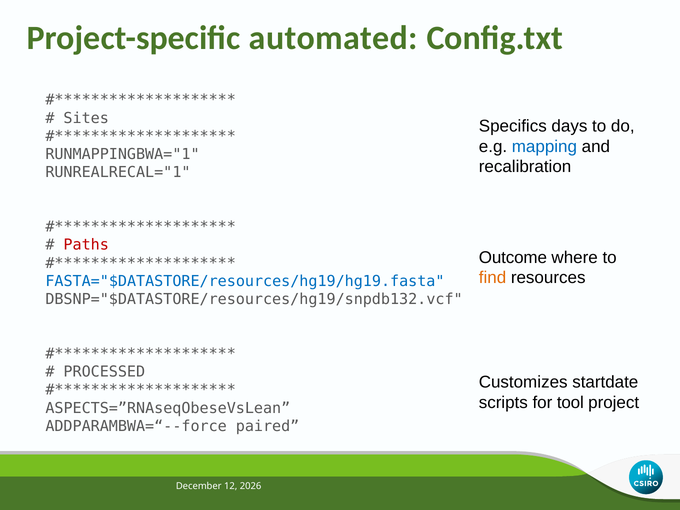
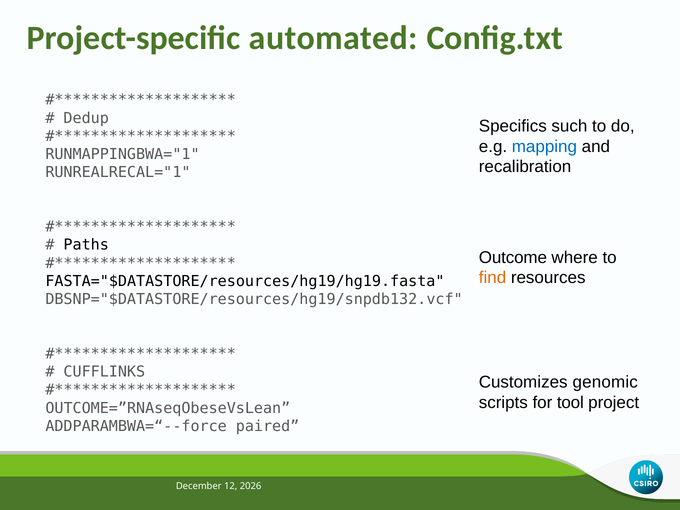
Sites: Sites -> Dedup
days: days -> such
Paths colour: red -> black
FASTA="$DATASTORE/resources/hg19/hg19.fasta colour: blue -> black
PROCESSED: PROCESSED -> CUFFLINKS
startdate: startdate -> genomic
ASPECTS=”RNAseqObeseVsLean: ASPECTS=”RNAseqObeseVsLean -> OUTCOME=”RNAseqObeseVsLean
